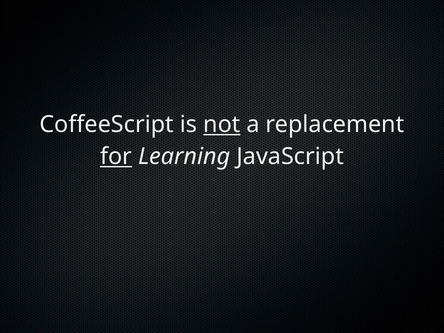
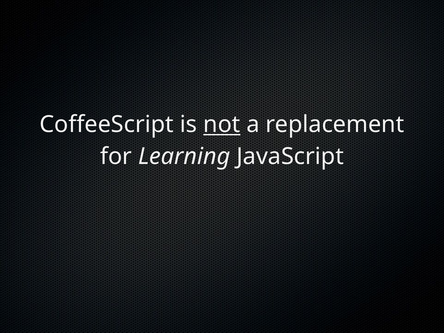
for underline: present -> none
